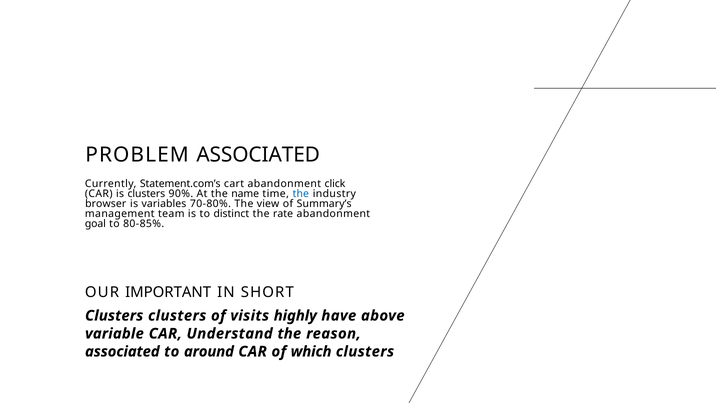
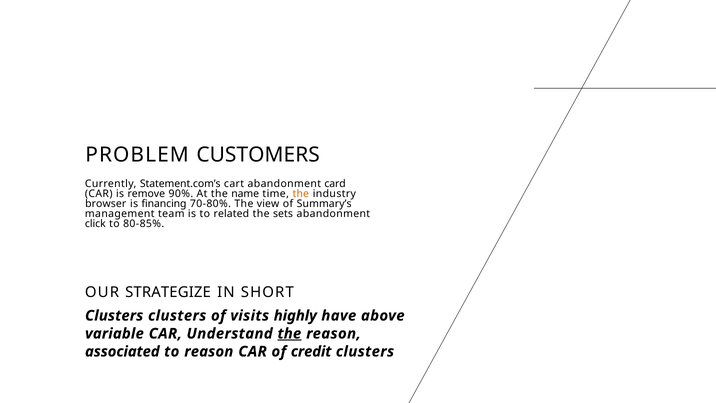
PROBLEM ASSOCIATED: ASSOCIATED -> CUSTOMERS
click: click -> card
is clusters: clusters -> remove
the at (301, 194) colour: blue -> orange
variables: variables -> financing
distinct: distinct -> related
rate: rate -> sets
goal: goal -> click
IMPORTANT: IMPORTANT -> STRATEGIZE
the at (289, 333) underline: none -> present
to around: around -> reason
which: which -> credit
